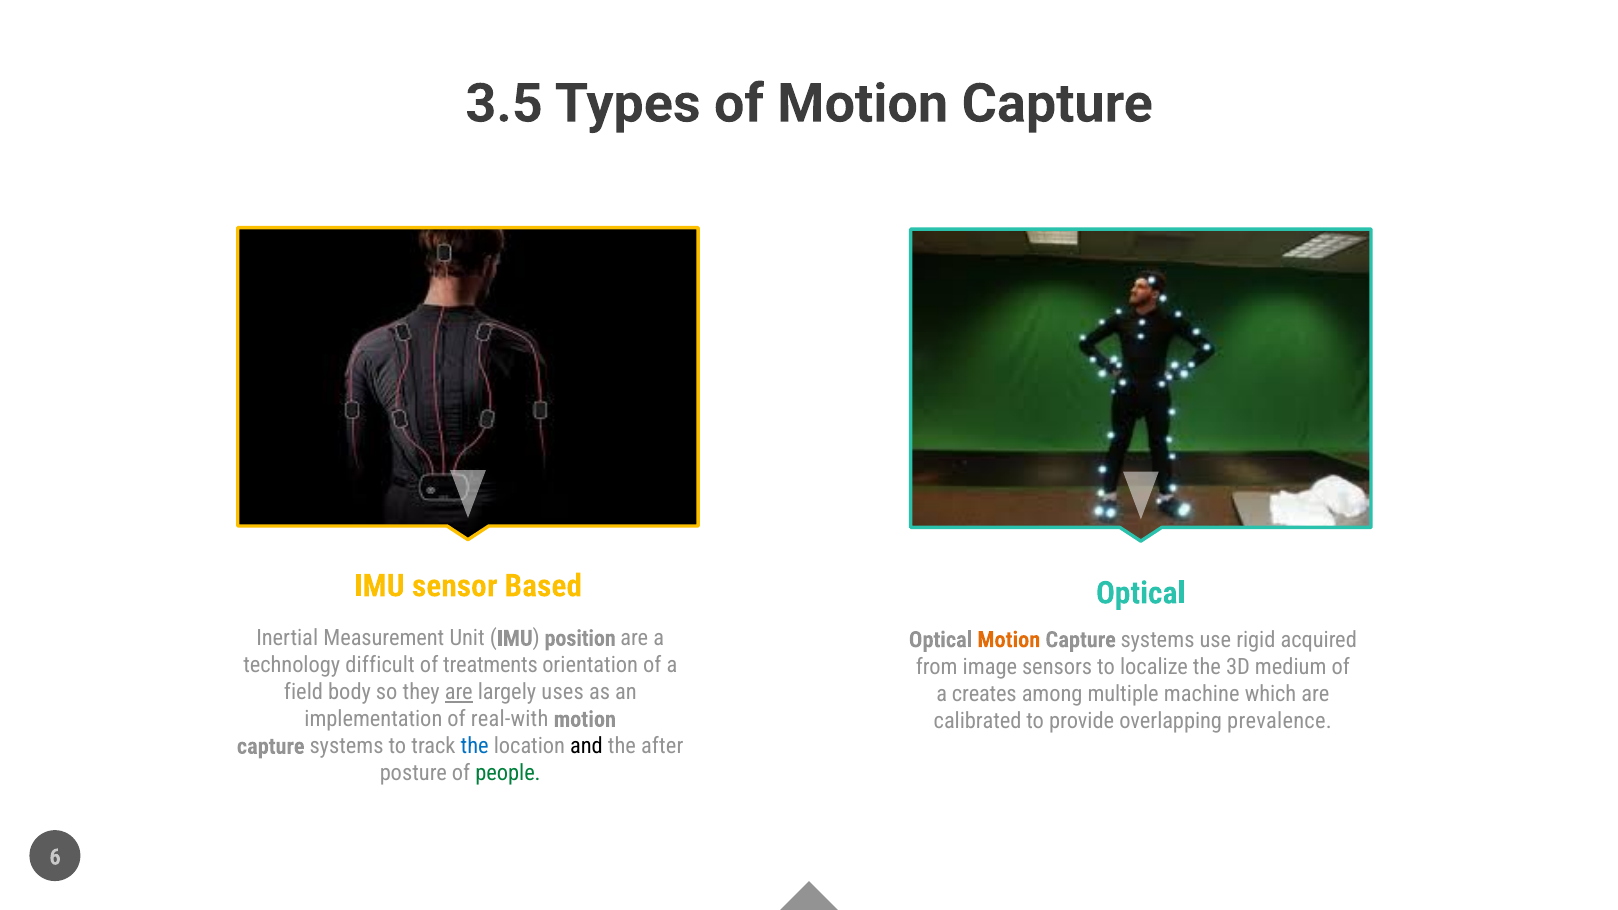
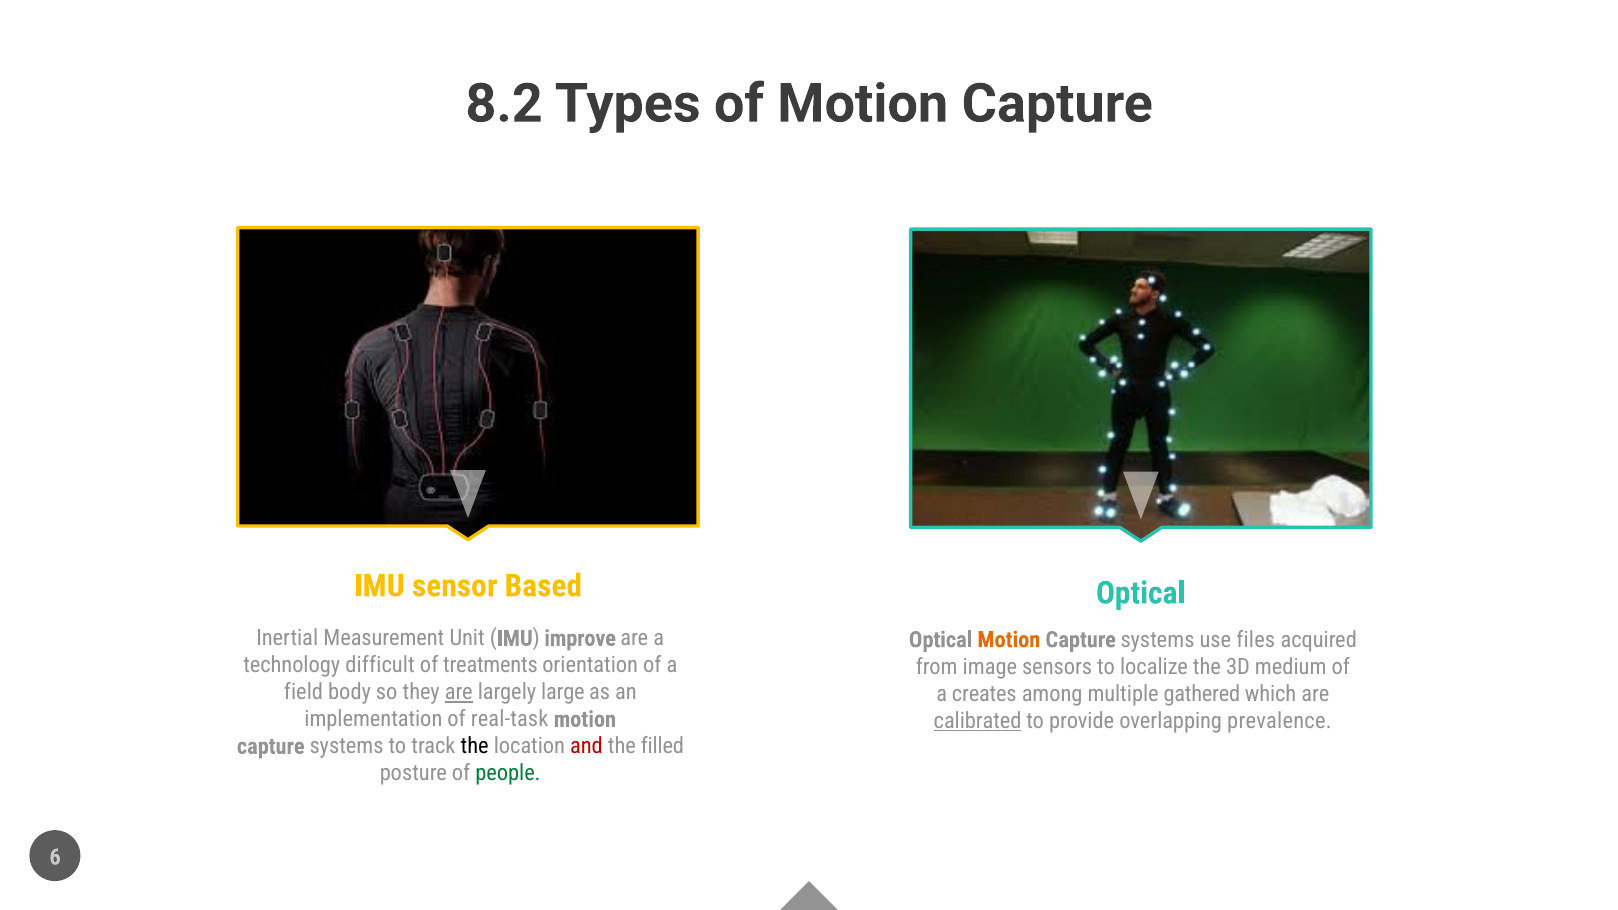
3.5: 3.5 -> 8.2
position: position -> improve
rigid: rigid -> files
uses: uses -> large
machine: machine -> gathered
real-with: real-with -> real-task
calibrated underline: none -> present
the at (475, 746) colour: blue -> black
and colour: black -> red
after: after -> filled
